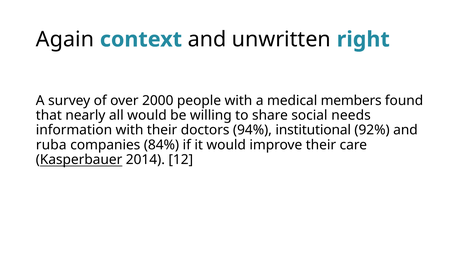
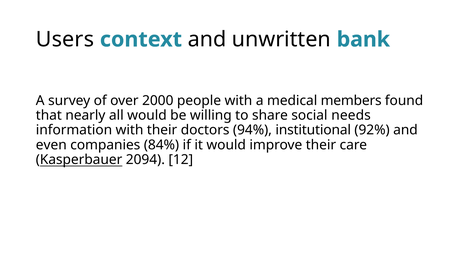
Again: Again -> Users
right: right -> bank
ruba: ruba -> even
2014: 2014 -> 2094
